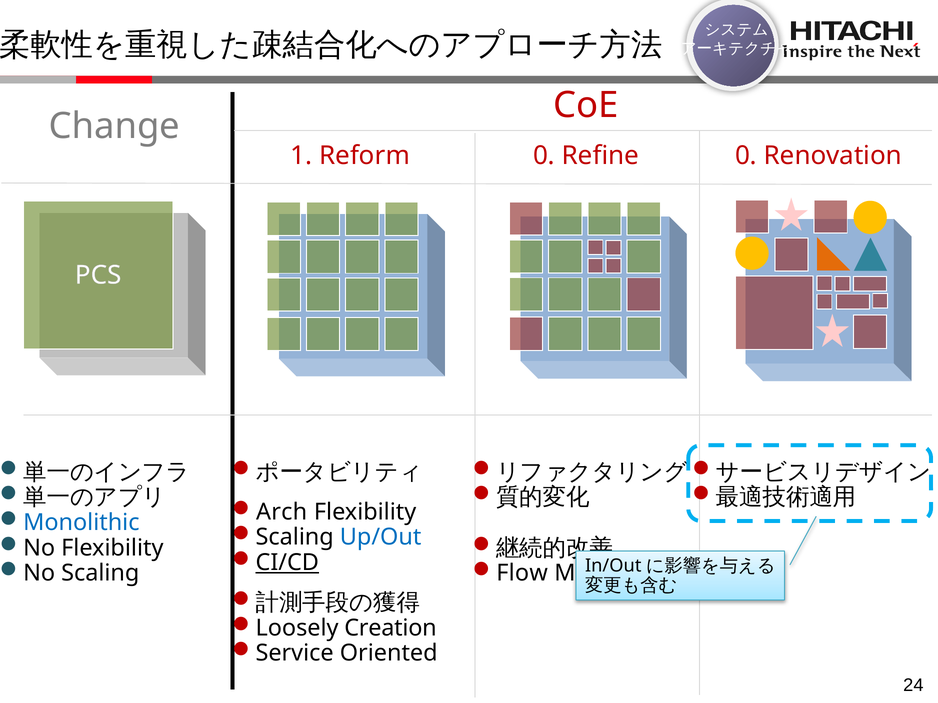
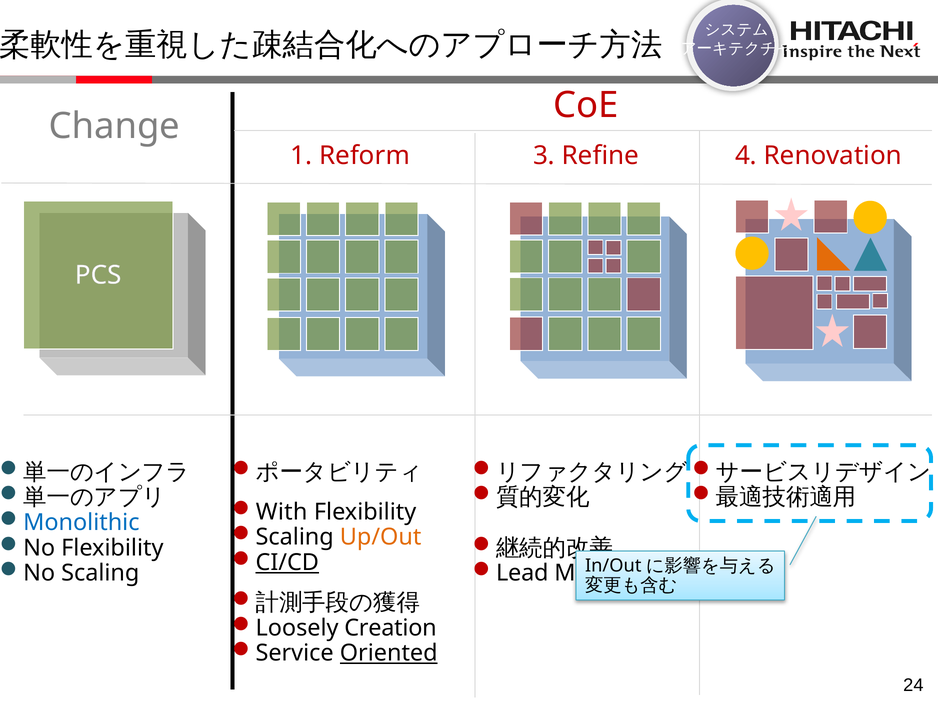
Reform 0: 0 -> 3
Refine 0: 0 -> 4
Arch: Arch -> With
Up/Out colour: blue -> orange
Flow: Flow -> Lead
Oriented underline: none -> present
